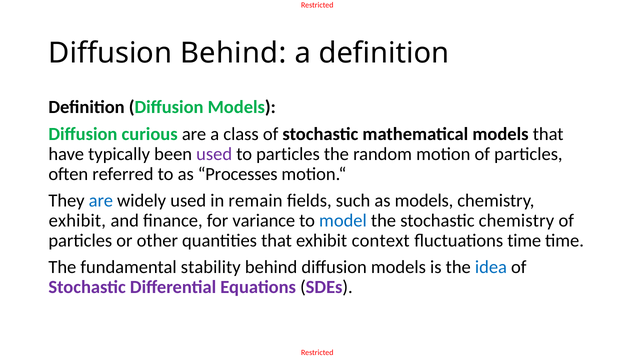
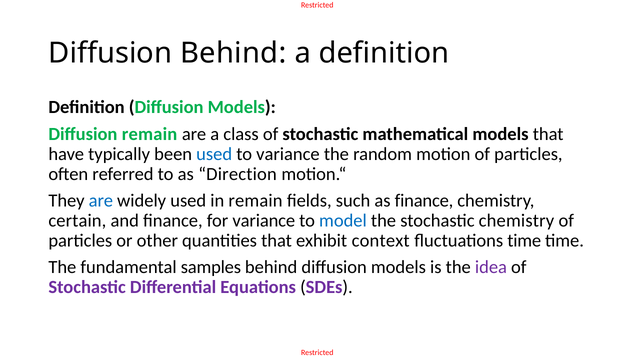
Diffusion curious: curious -> remain
used at (214, 154) colour: purple -> blue
to particles: particles -> variance
Processes: Processes -> Direction
as models: models -> finance
exhibit at (77, 221): exhibit -> certain
stability: stability -> samples
idea colour: blue -> purple
